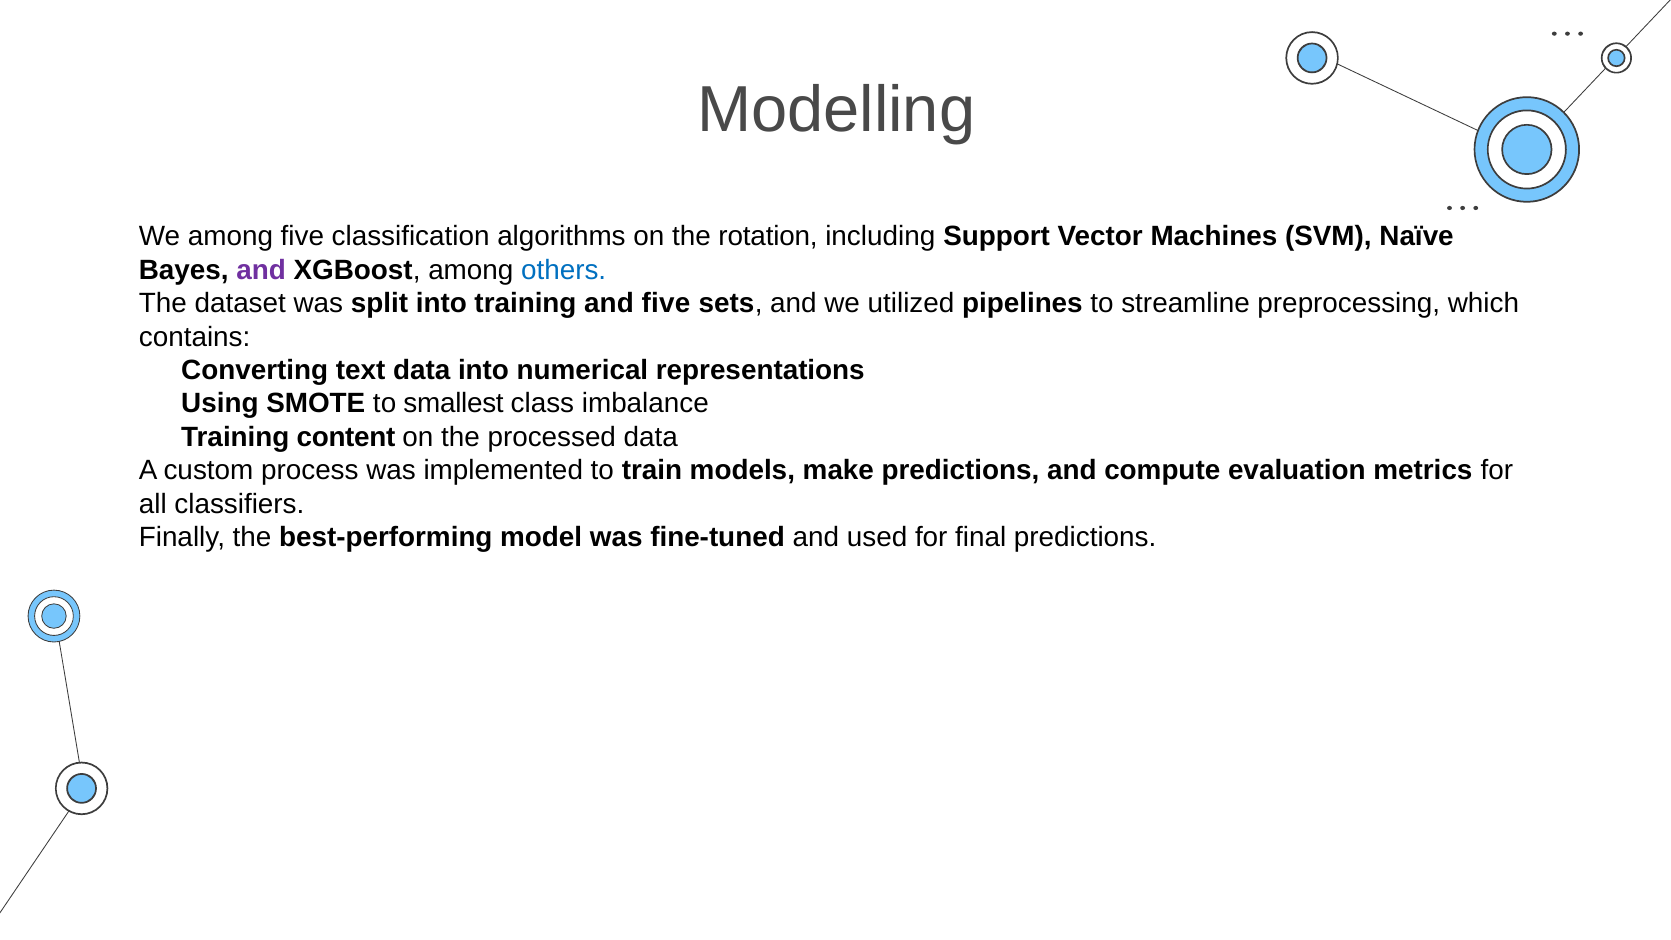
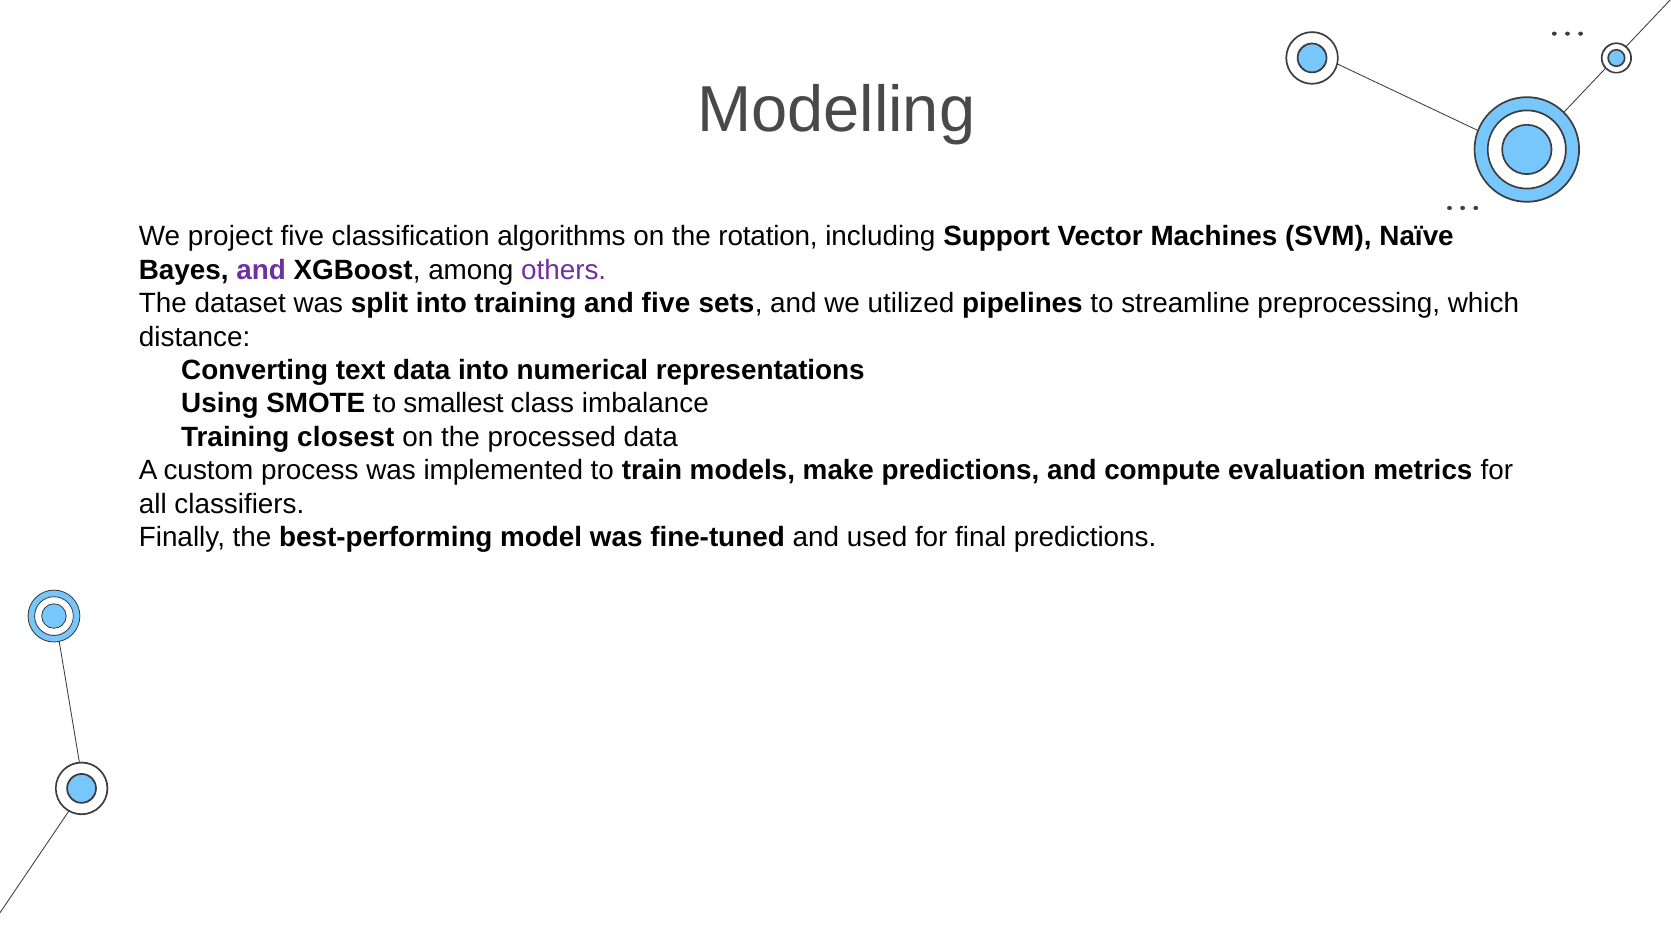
We among: among -> project
others colour: blue -> purple
contains: contains -> distance
content: content -> closest
